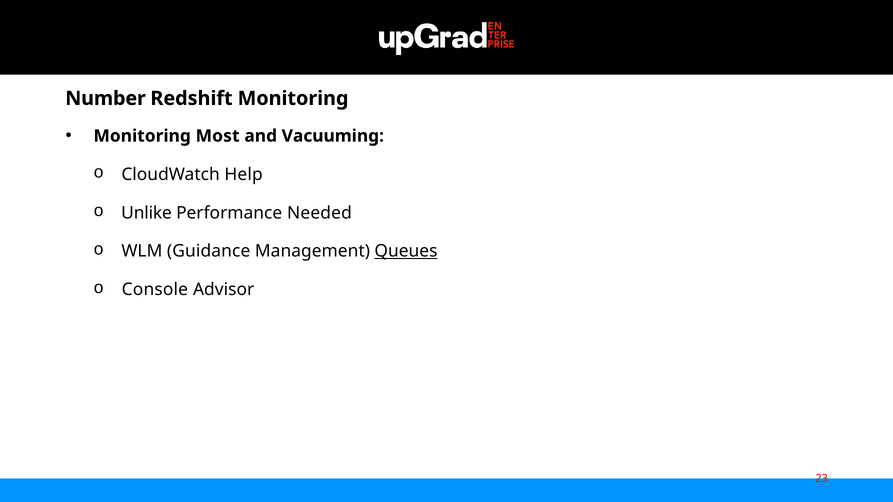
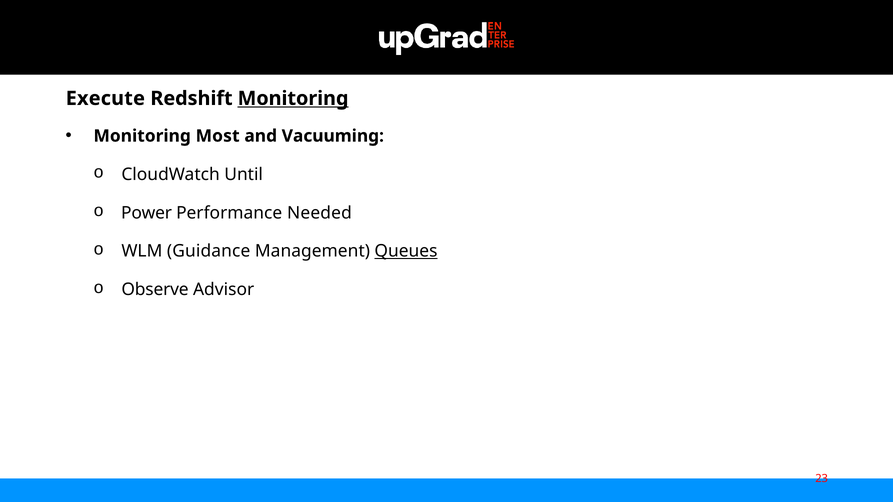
Number: Number -> Execute
Monitoring at (293, 98) underline: none -> present
Help: Help -> Until
Unlike: Unlike -> Power
Console: Console -> Observe
